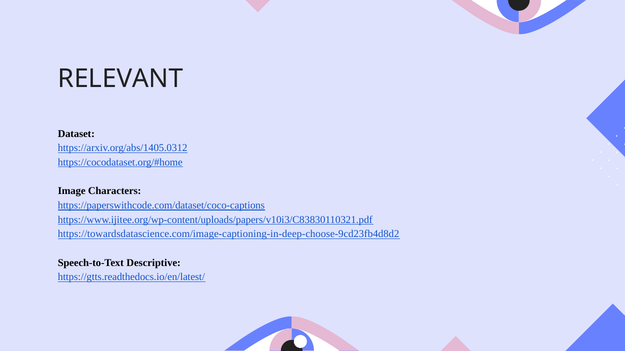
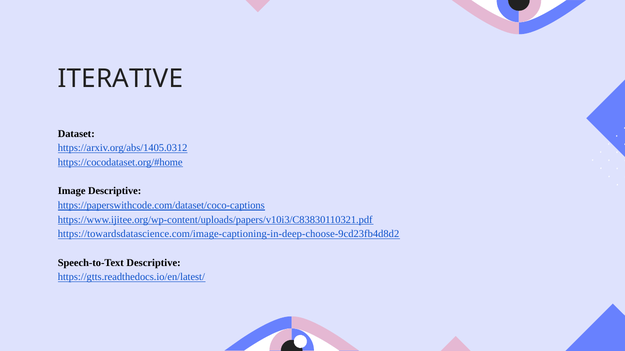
RELEVANT: RELEVANT -> ITERATIVE
Image Characters: Characters -> Descriptive
